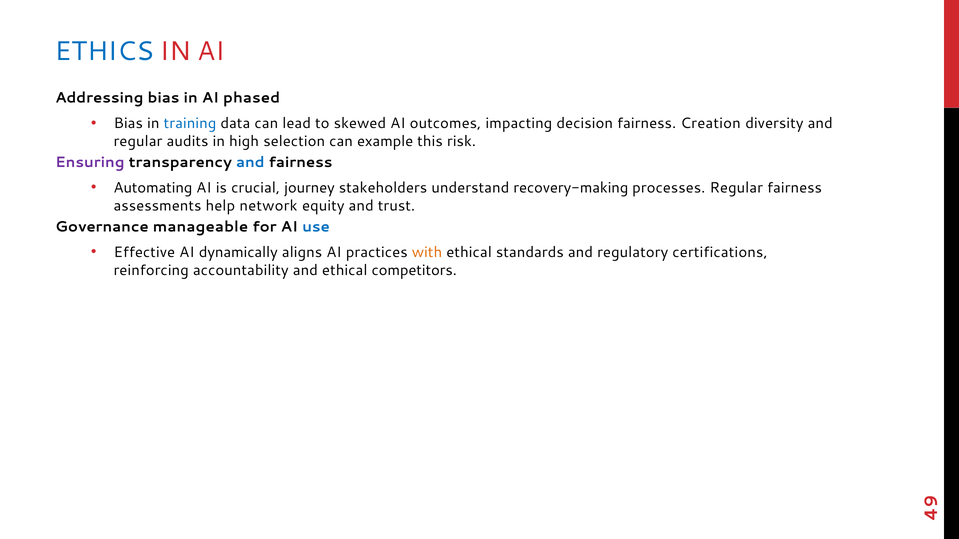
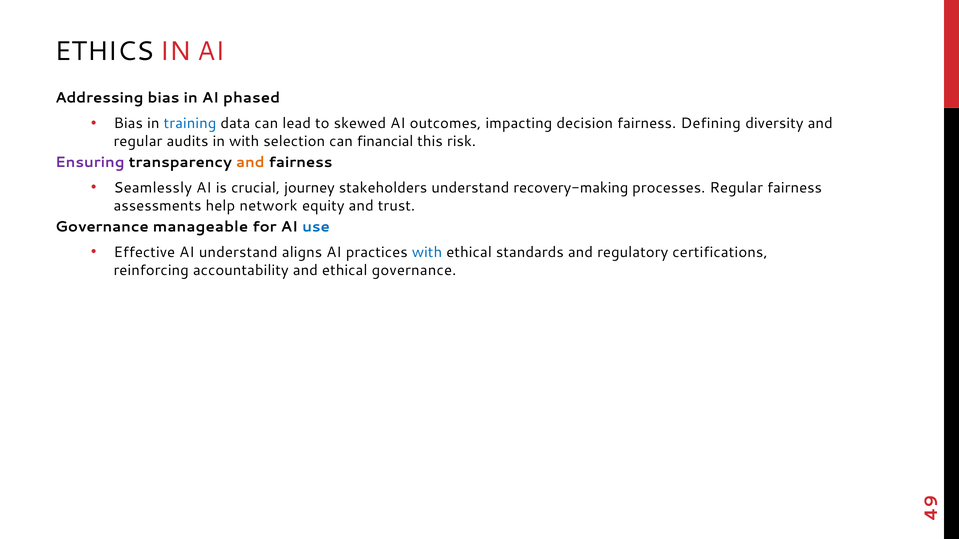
ETHICS colour: blue -> black
Creation: Creation -> Defining
in high: high -> with
example: example -> financial
and at (250, 163) colour: blue -> orange
Automating: Automating -> Seamlessly
AI dynamically: dynamically -> understand
with at (427, 252) colour: orange -> blue
ethical competitors: competitors -> governance
